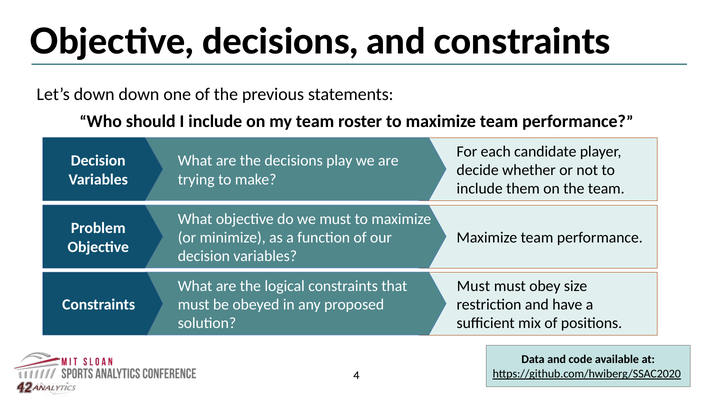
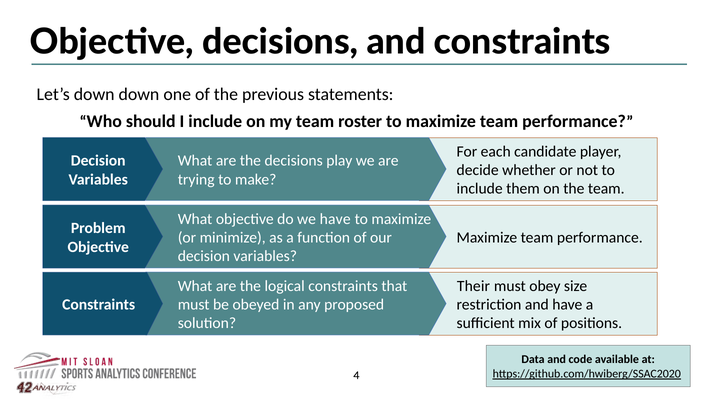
we must: must -> have
Must at (473, 286): Must -> Their
